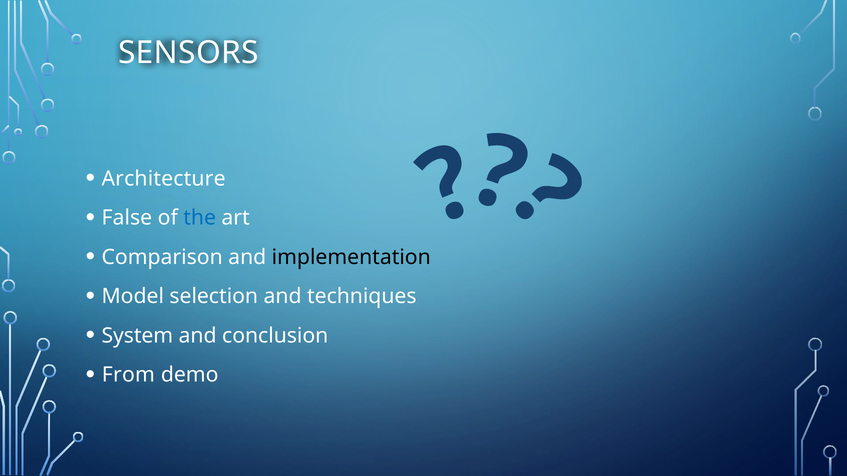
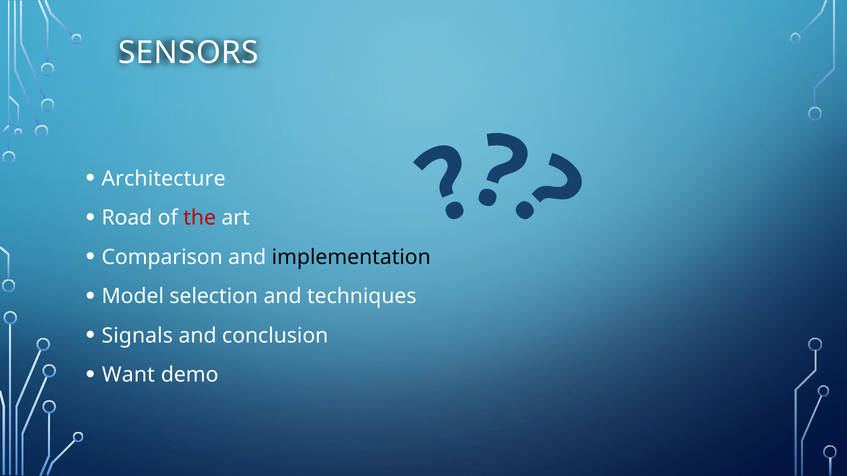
False: False -> Road
the colour: blue -> red
System: System -> Signals
From: From -> Want
